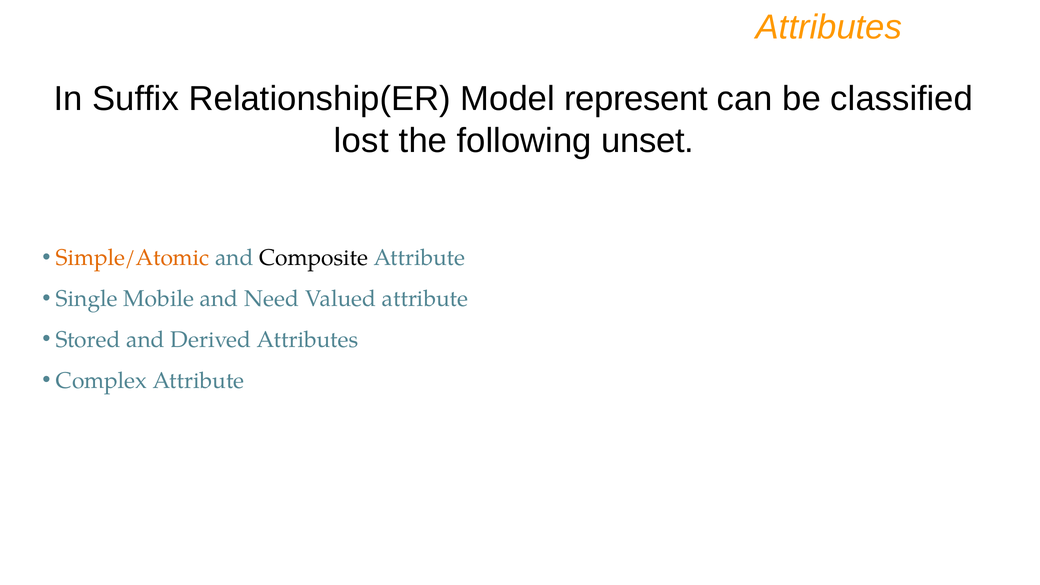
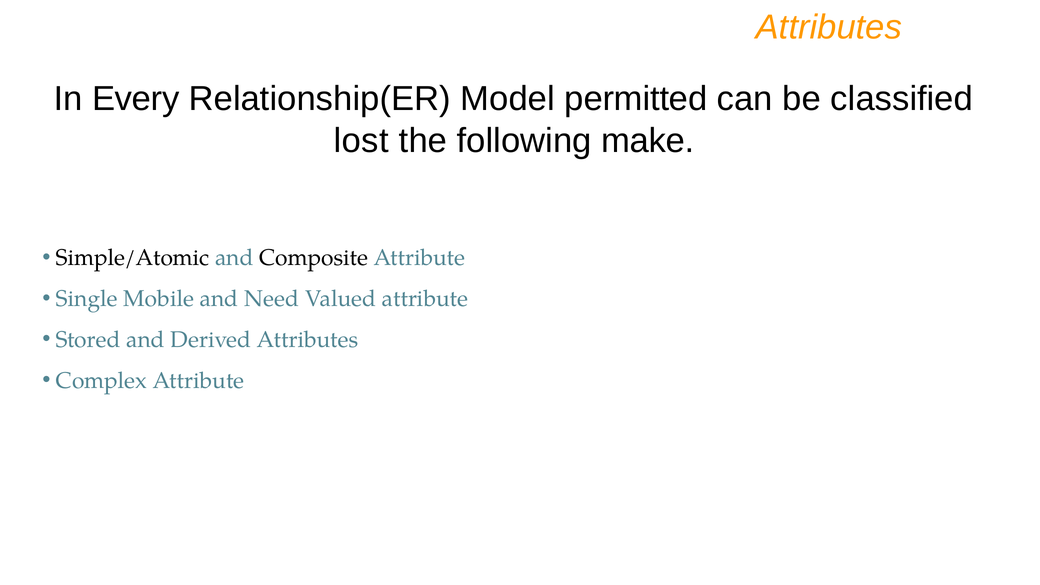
Suffix: Suffix -> Every
represent: represent -> permitted
unset: unset -> make
Simple/Atomic colour: orange -> black
